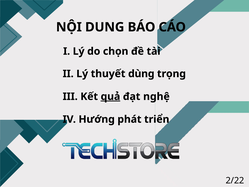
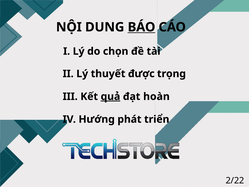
BÁO underline: none -> present
dùng: dùng -> được
nghệ: nghệ -> hoàn
